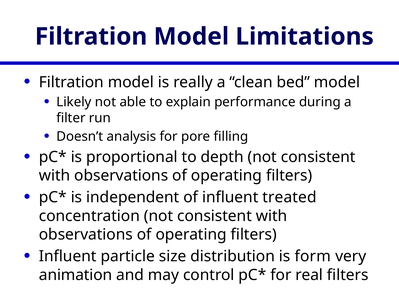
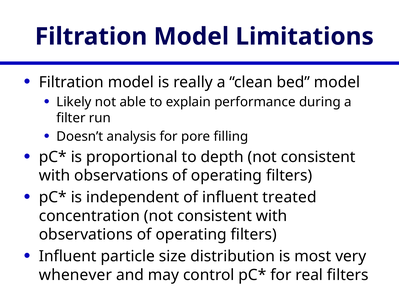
form: form -> most
animation: animation -> whenever
